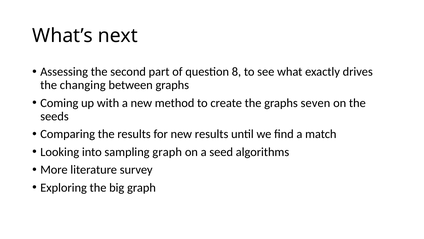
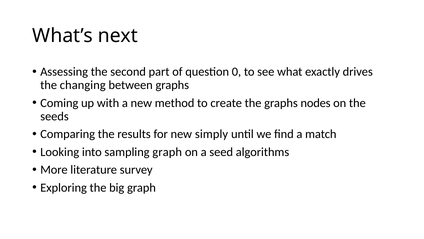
8: 8 -> 0
seven: seven -> nodes
new results: results -> simply
